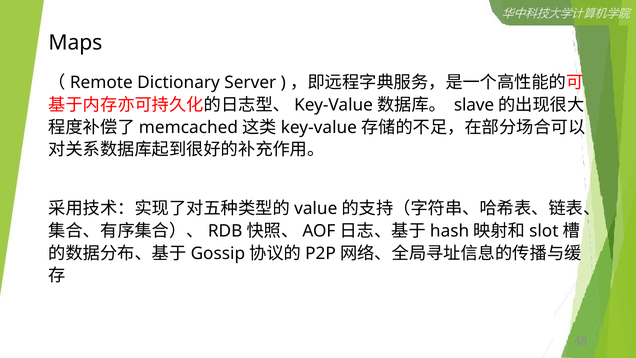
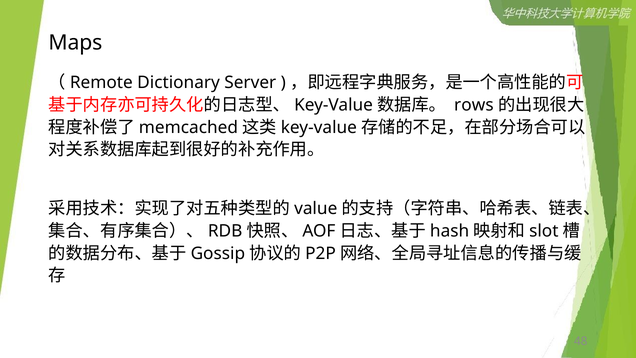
slave: slave -> rows
